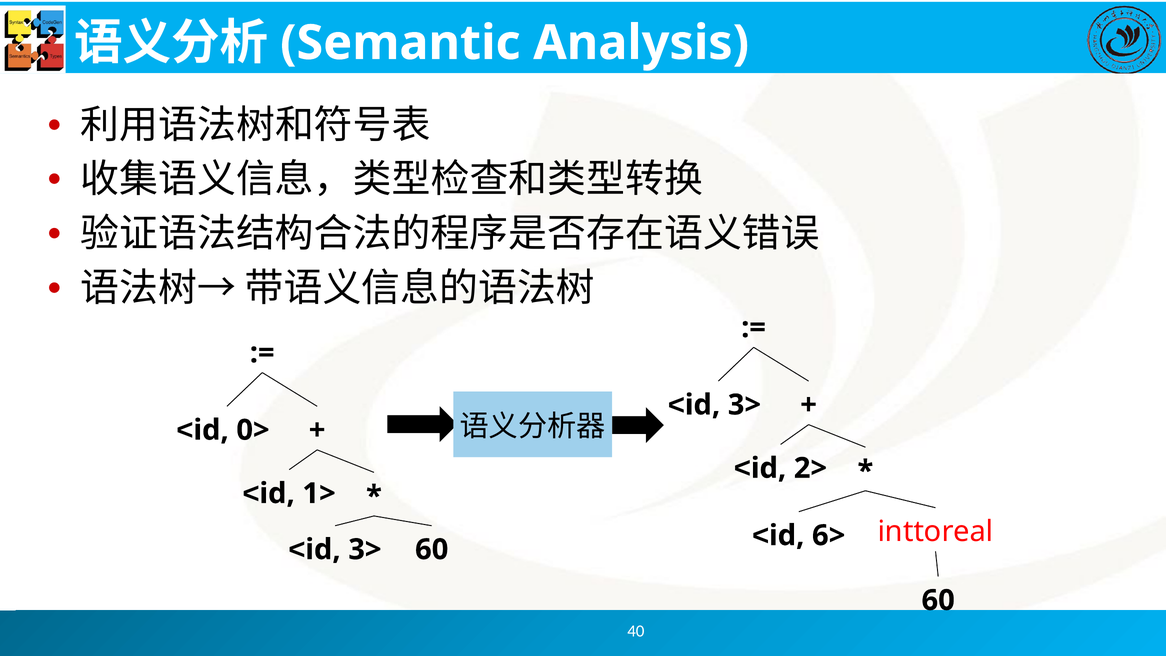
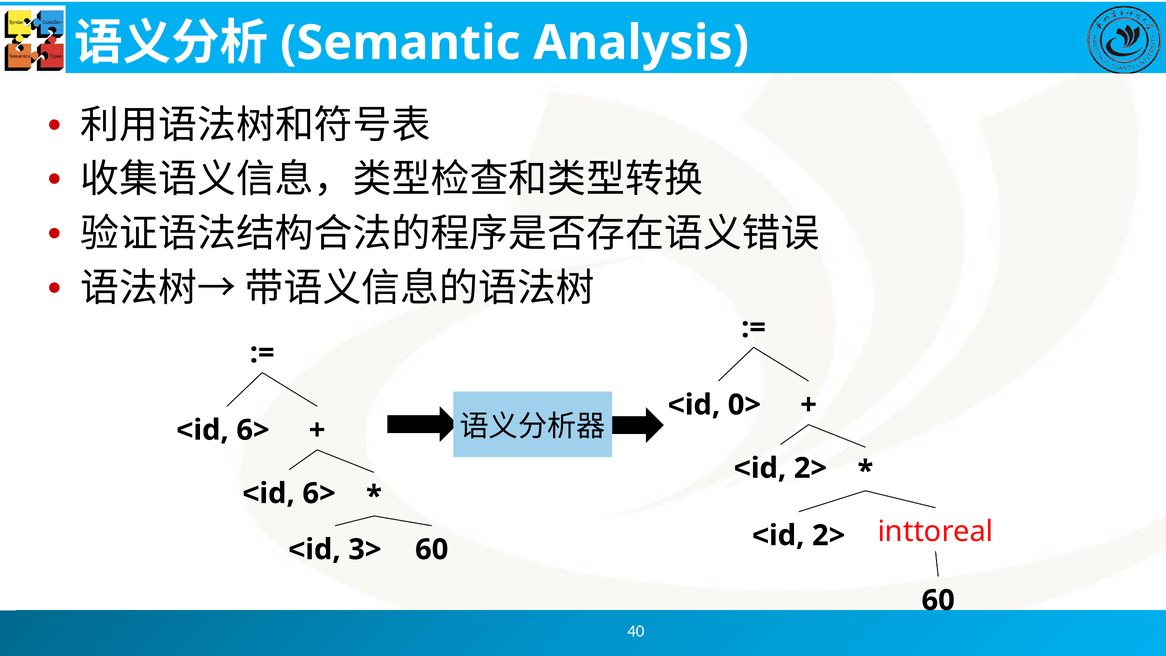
3> at (744, 405): 3> -> 0>
0> at (253, 430): 0> -> 6>
1> at (319, 493): 1> -> 6>
6> at (829, 535): 6> -> 2>
